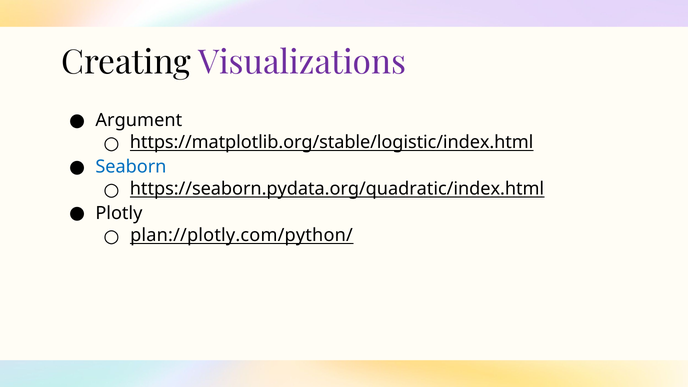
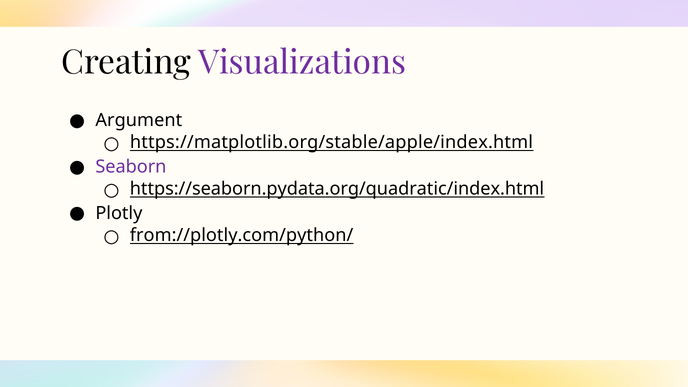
https://matplotlib.org/stable/logistic/index.html: https://matplotlib.org/stable/logistic/index.html -> https://matplotlib.org/stable/apple/index.html
Seaborn colour: blue -> purple
plan://plotly.com/python/: plan://plotly.com/python/ -> from://plotly.com/python/
